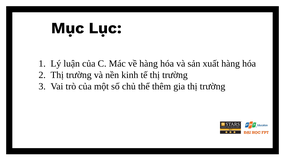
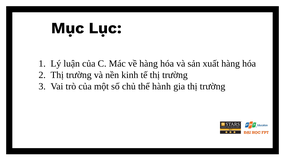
thêm: thêm -> hành
